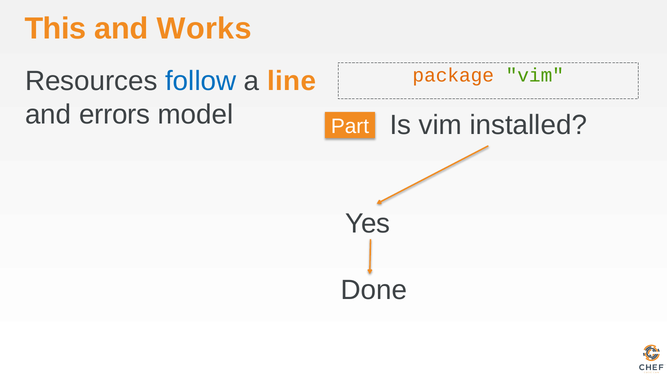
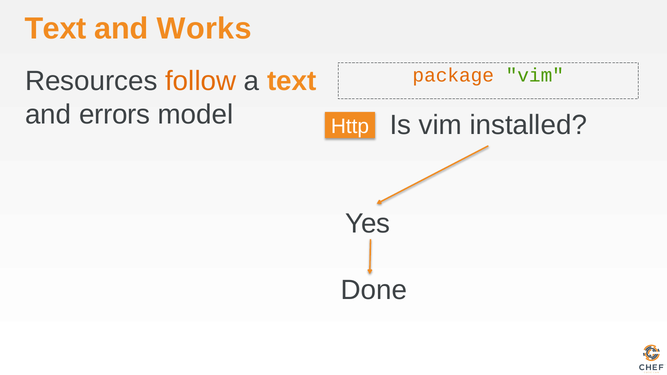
This at (55, 29): This -> Text
follow colour: blue -> orange
a line: line -> text
Part: Part -> Http
